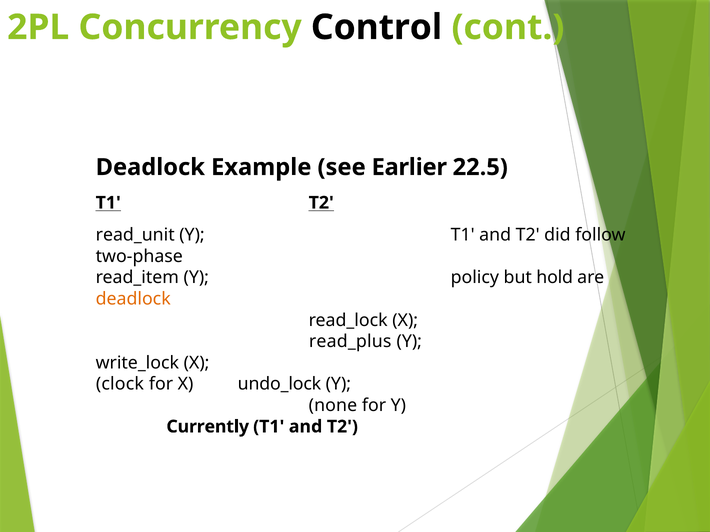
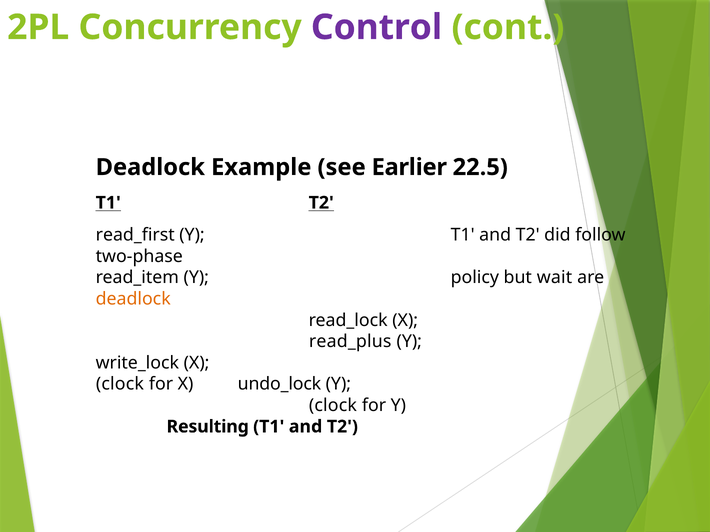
Control colour: black -> purple
read_unit: read_unit -> read_first
hold: hold -> wait
none at (333, 406): none -> clock
Currently: Currently -> Resulting
